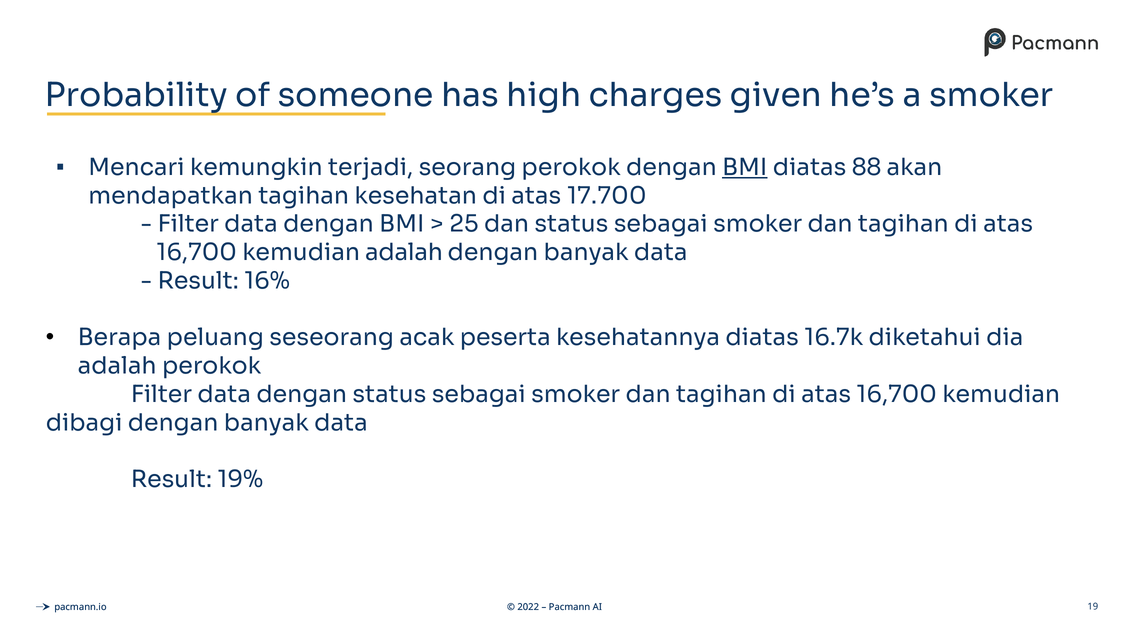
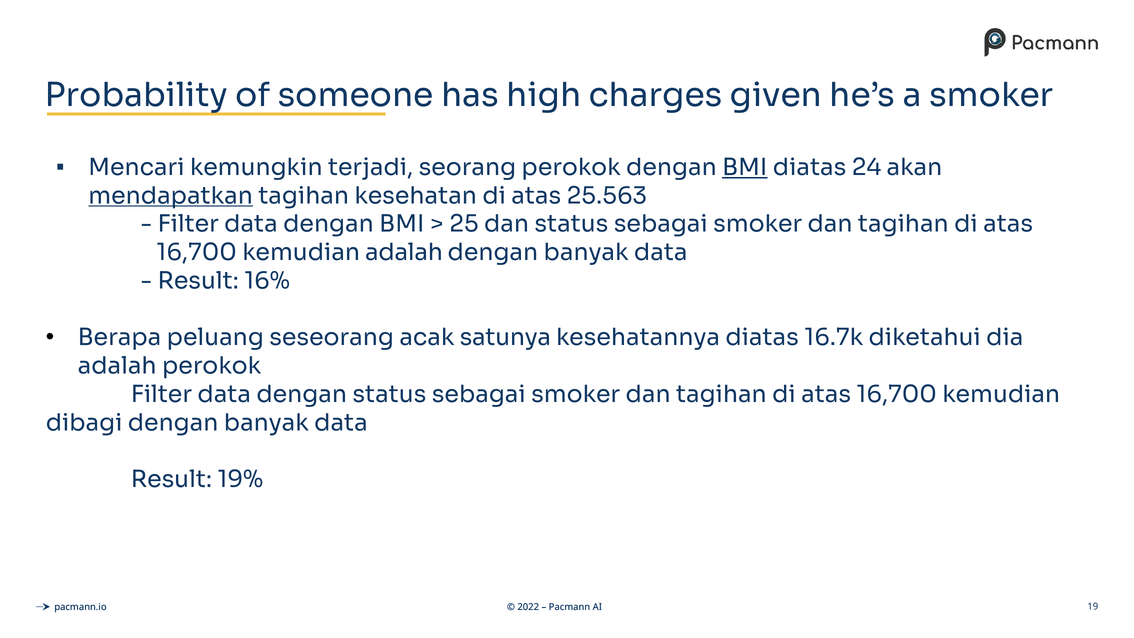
88: 88 -> 24
mendapatkan underline: none -> present
17.700: 17.700 -> 25.563
peserta: peserta -> satunya
